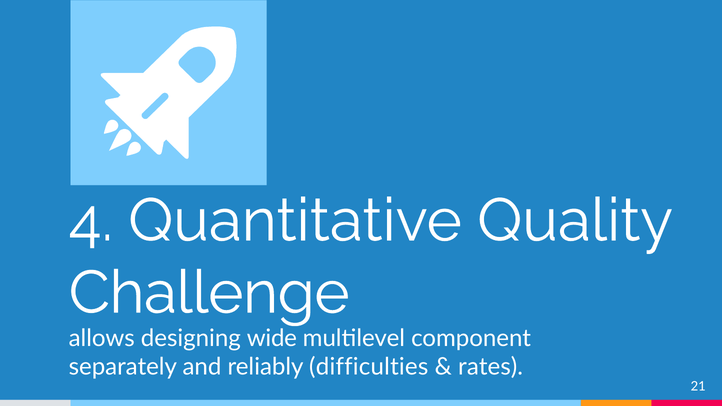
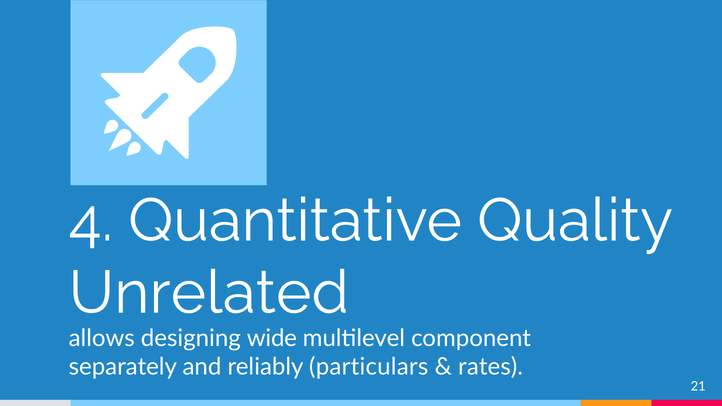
Challenge: Challenge -> Unrelated
difficulties: difficulties -> particulars
